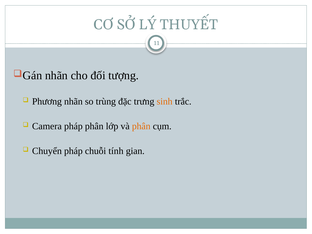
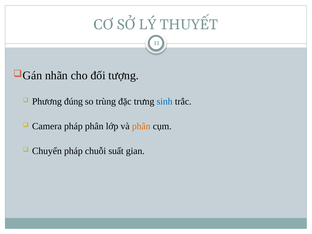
Phương nhãn: nhãn -> đúng
sinh colour: orange -> blue
tính: tính -> suất
